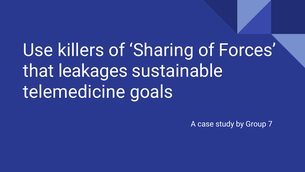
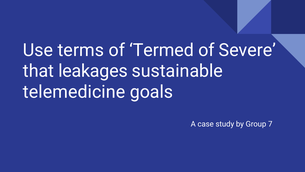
killers: killers -> terms
Sharing: Sharing -> Termed
Forces: Forces -> Severe
